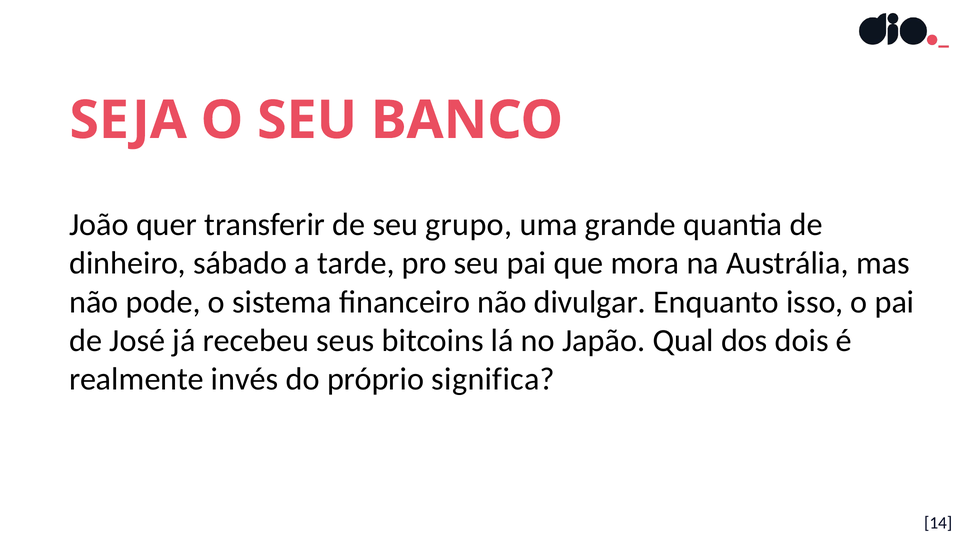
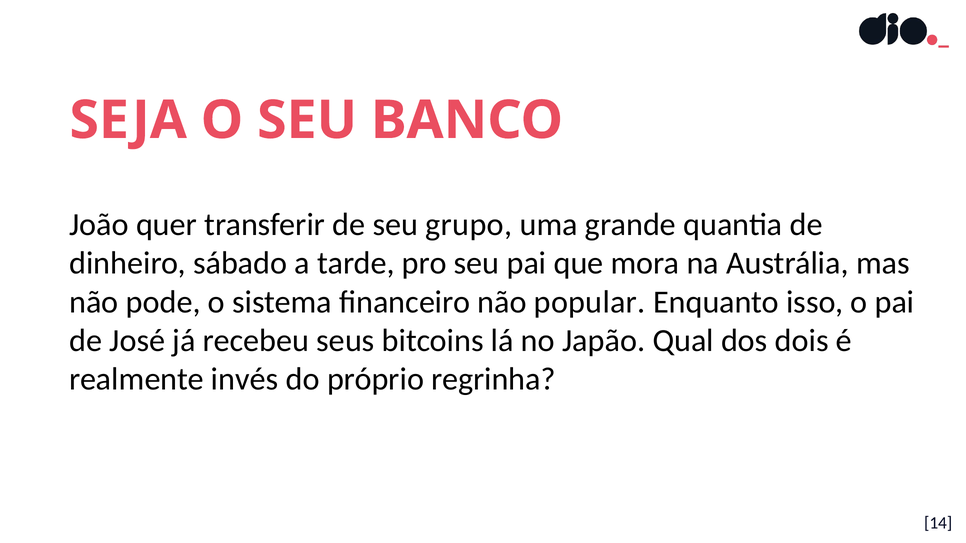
divulgar: divulgar -> popular
significa: significa -> regrinha
